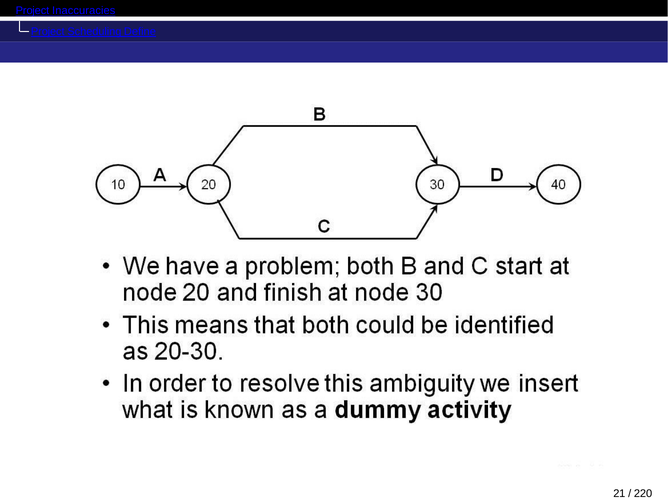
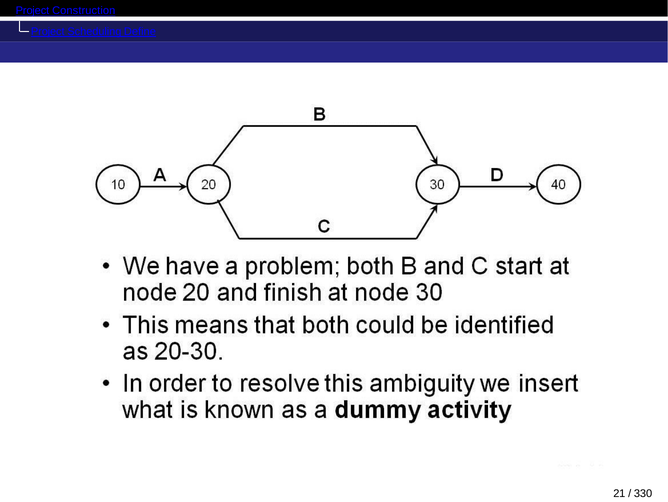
Inaccuracies: Inaccuracies -> Construction
220: 220 -> 330
